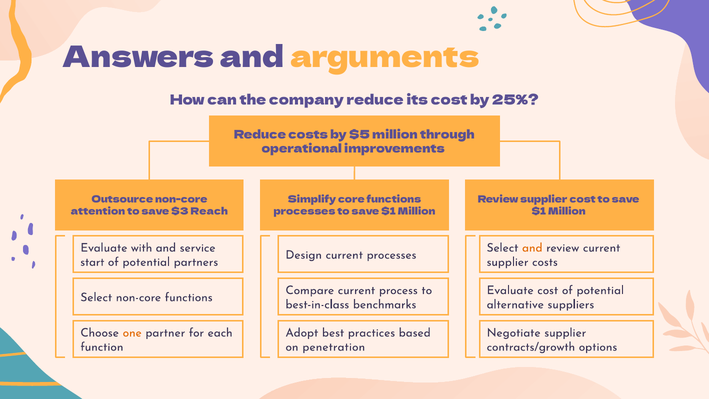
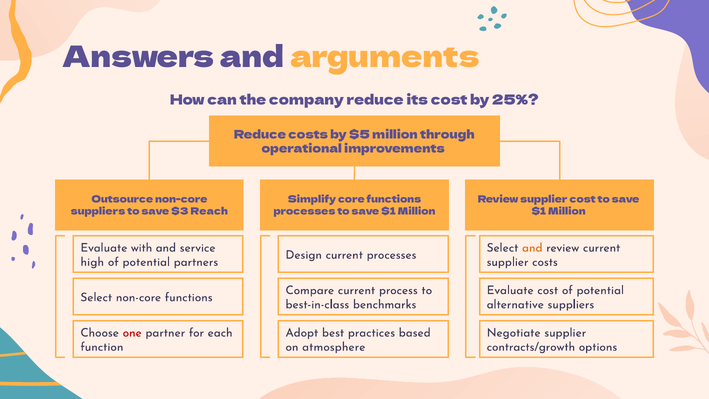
attention at (98, 211): attention -> suppliers
start: start -> high
one colour: orange -> red
penetration: penetration -> atmosphere
